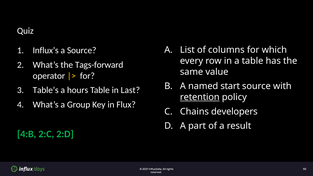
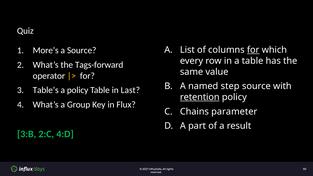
Influx’s: Influx’s -> More’s
for at (253, 50) underline: none -> present
start: start -> step
a hours: hours -> policy
developers: developers -> parameter
4:B: 4:B -> 3:B
2:D: 2:D -> 4:D
